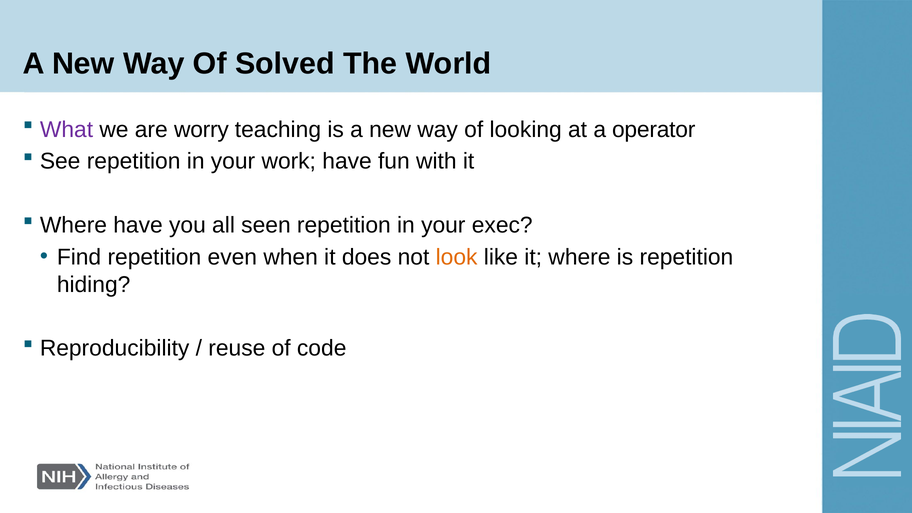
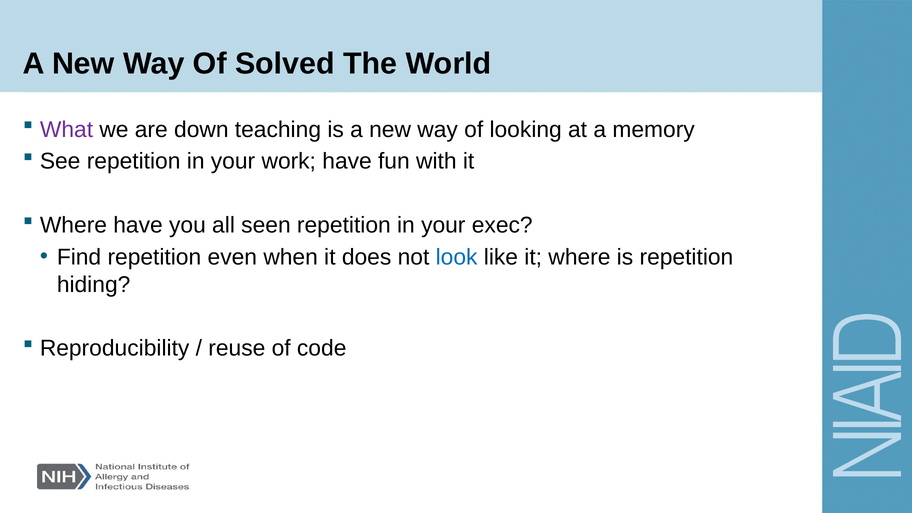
worry: worry -> down
operator: operator -> memory
look colour: orange -> blue
